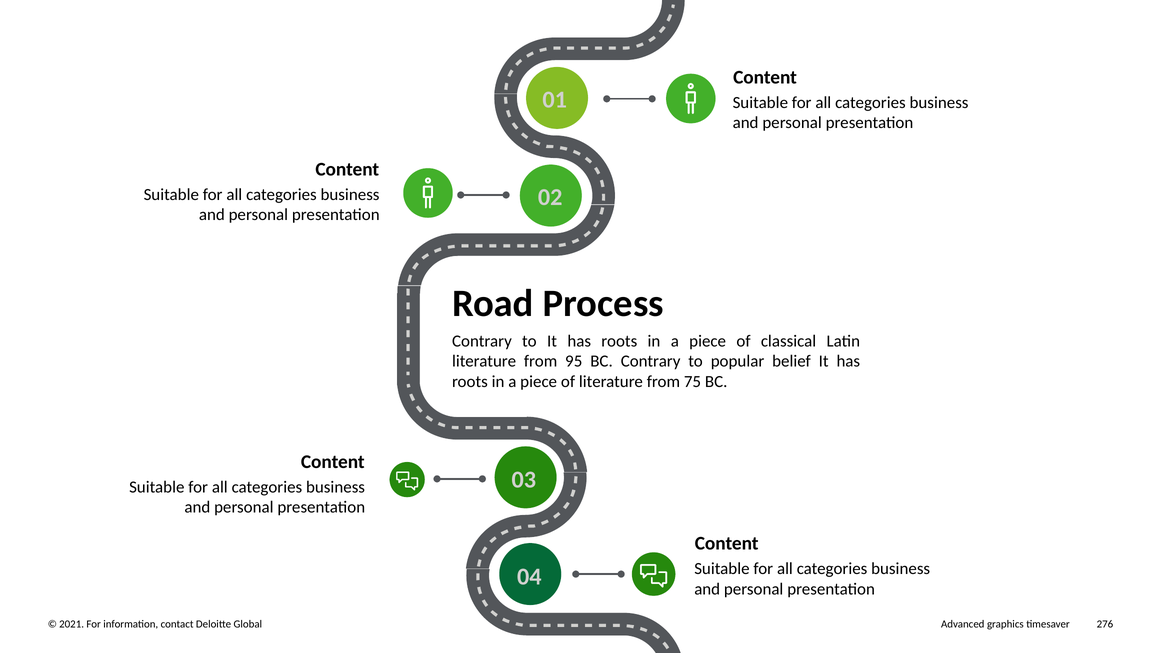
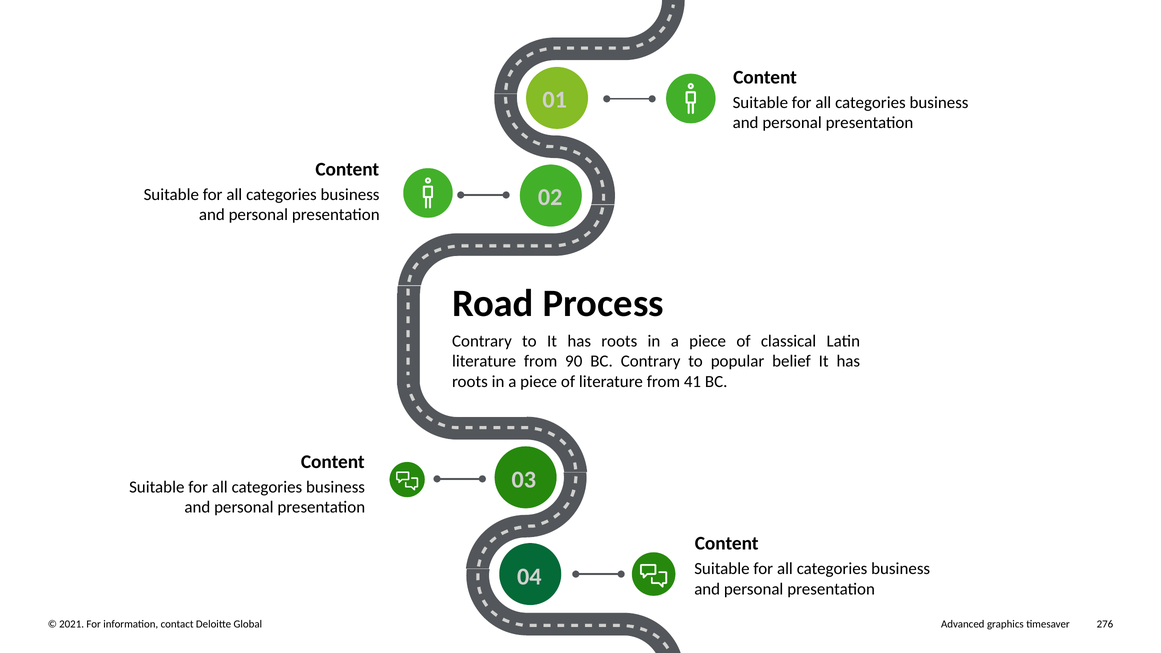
95: 95 -> 90
75: 75 -> 41
